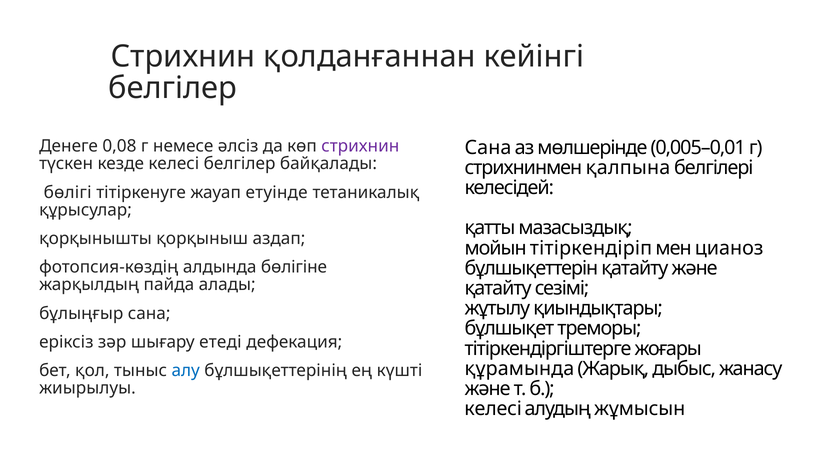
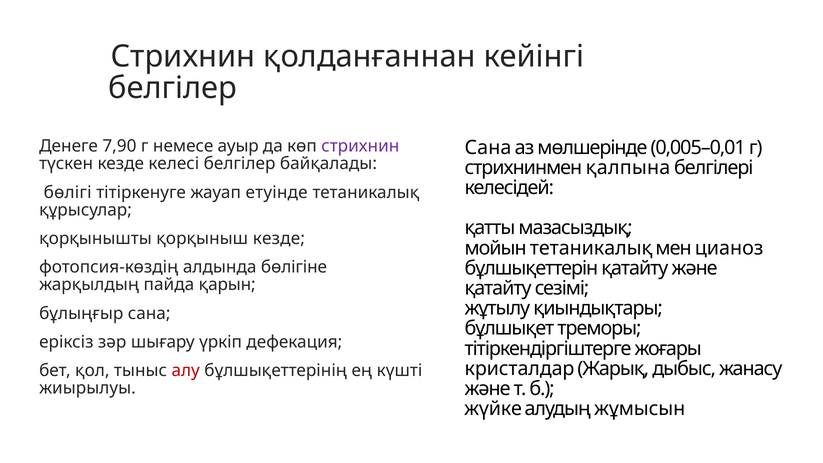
0,08: 0,08 -> 7,90
әлсіз: әлсіз -> ауыр
қорқыныш аздап: аздап -> кезде
мойын тітіркендіріп: тітіркендіріп -> тетаникалық
алады: алады -> қарын
етеді: етеді -> үркіп
құрамында: құрамында -> кристалдар
алу colour: blue -> red
келесі at (493, 409): келесі -> жүйке
